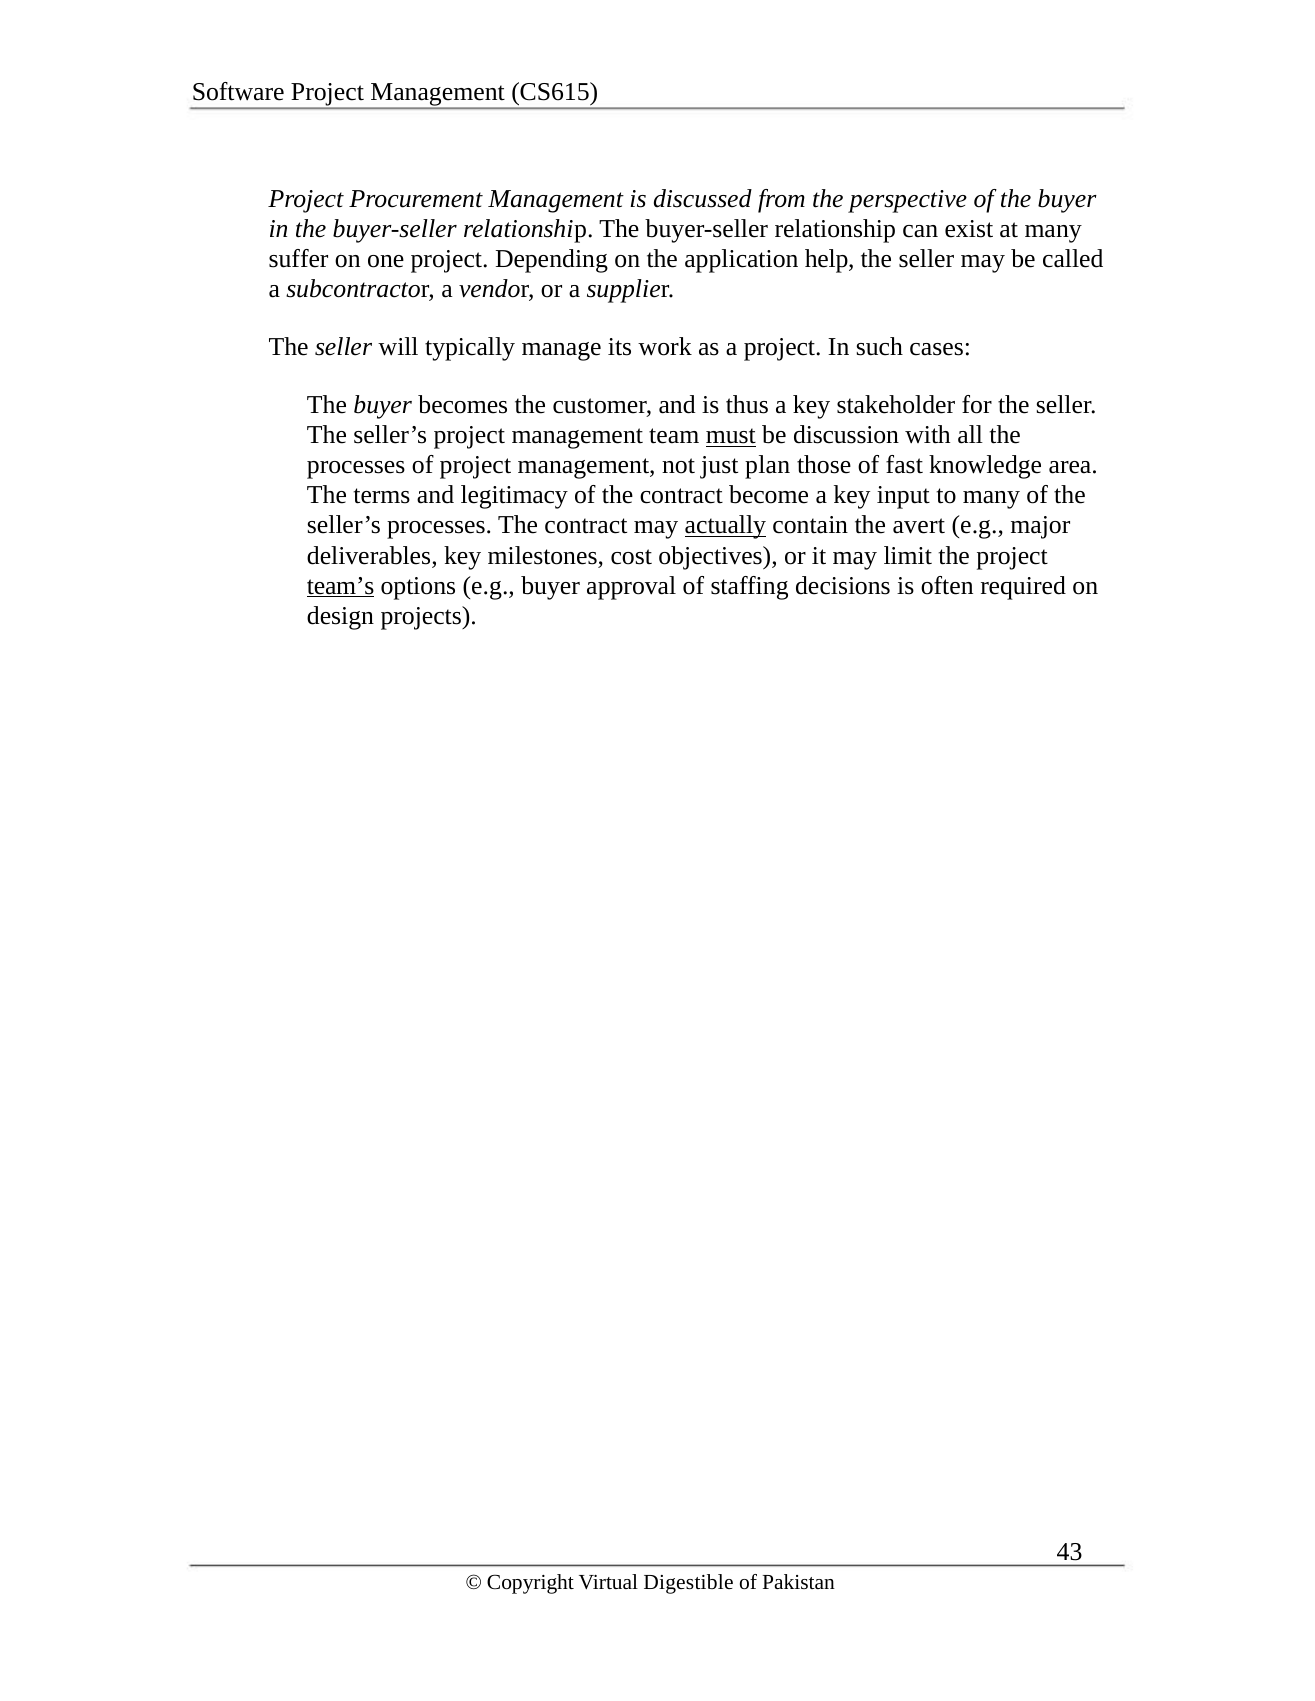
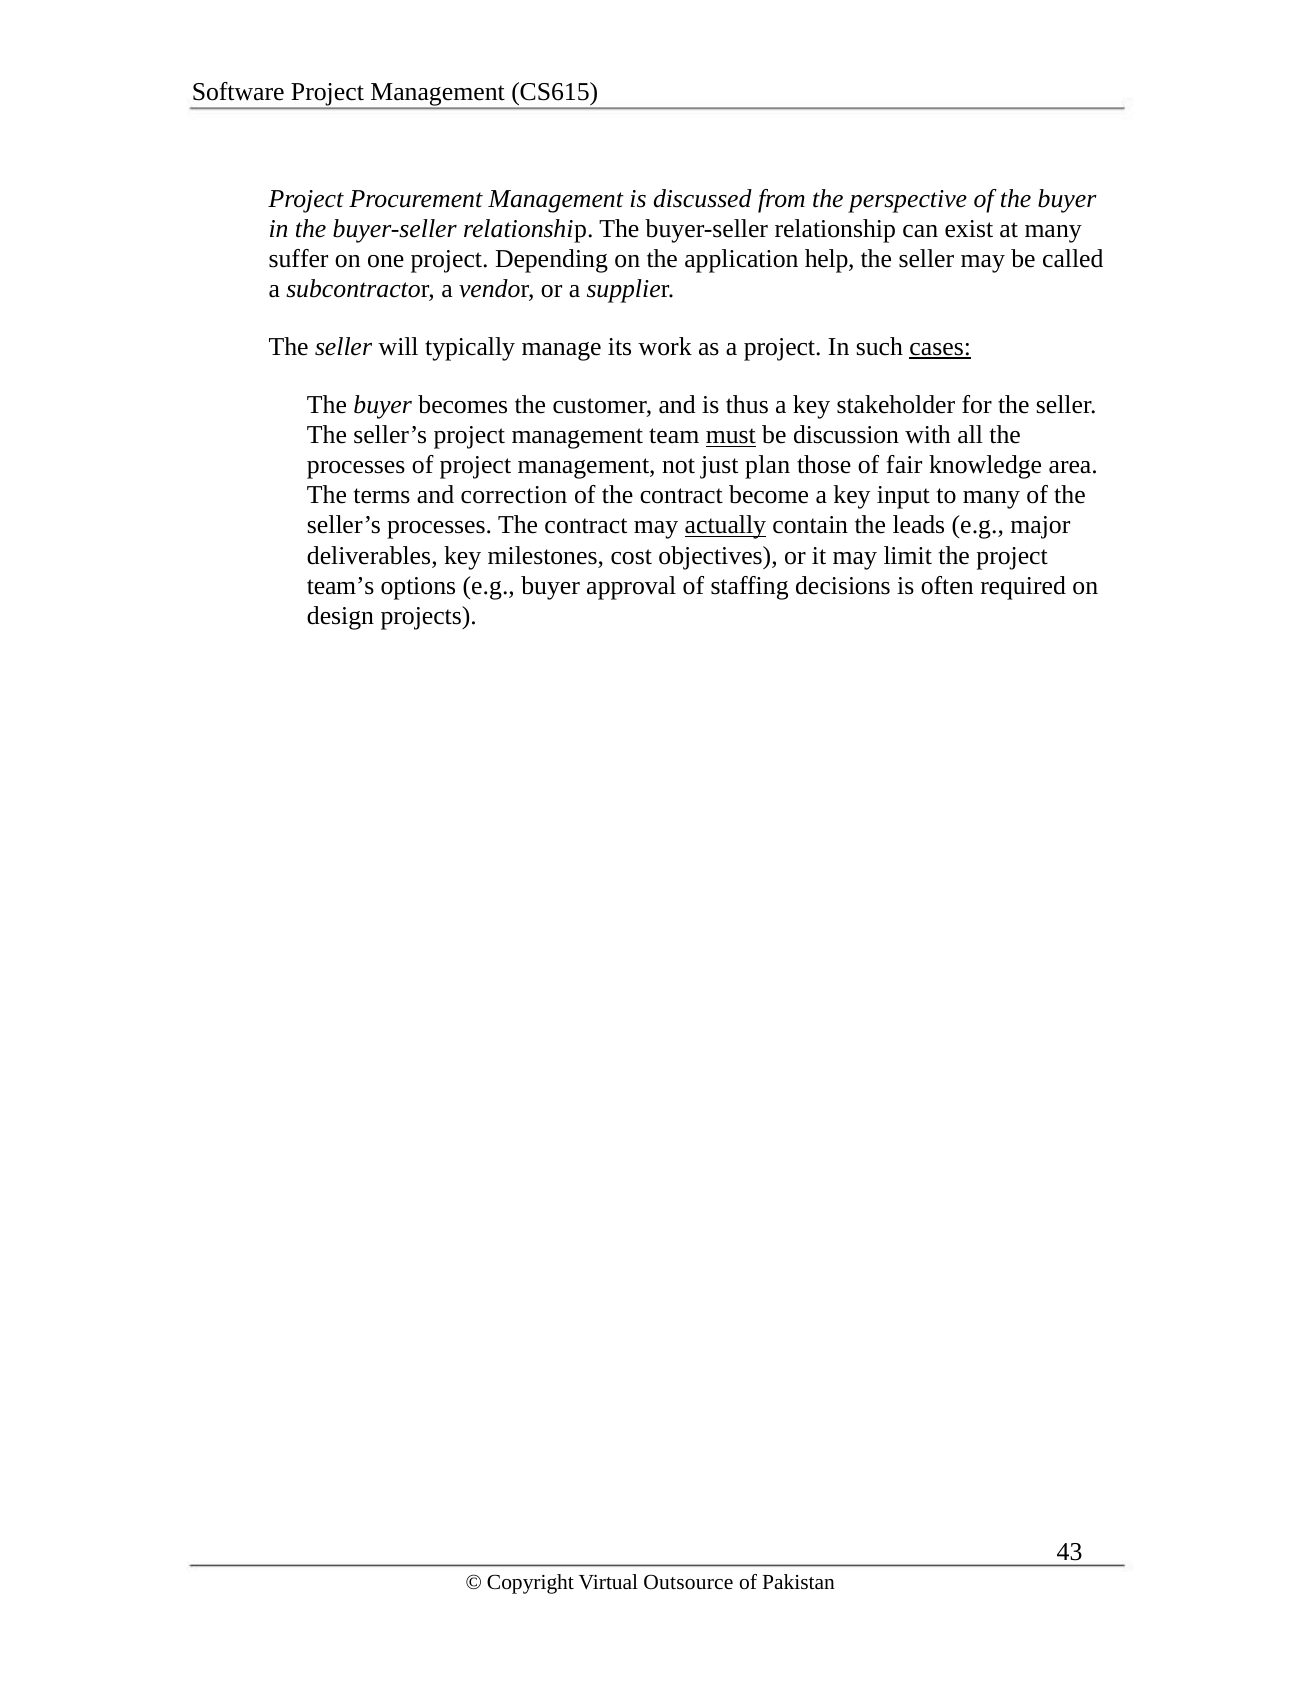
cases underline: none -> present
fast: fast -> fair
legitimacy: legitimacy -> correction
avert: avert -> leads
team’s underline: present -> none
Digestible: Digestible -> Outsource
